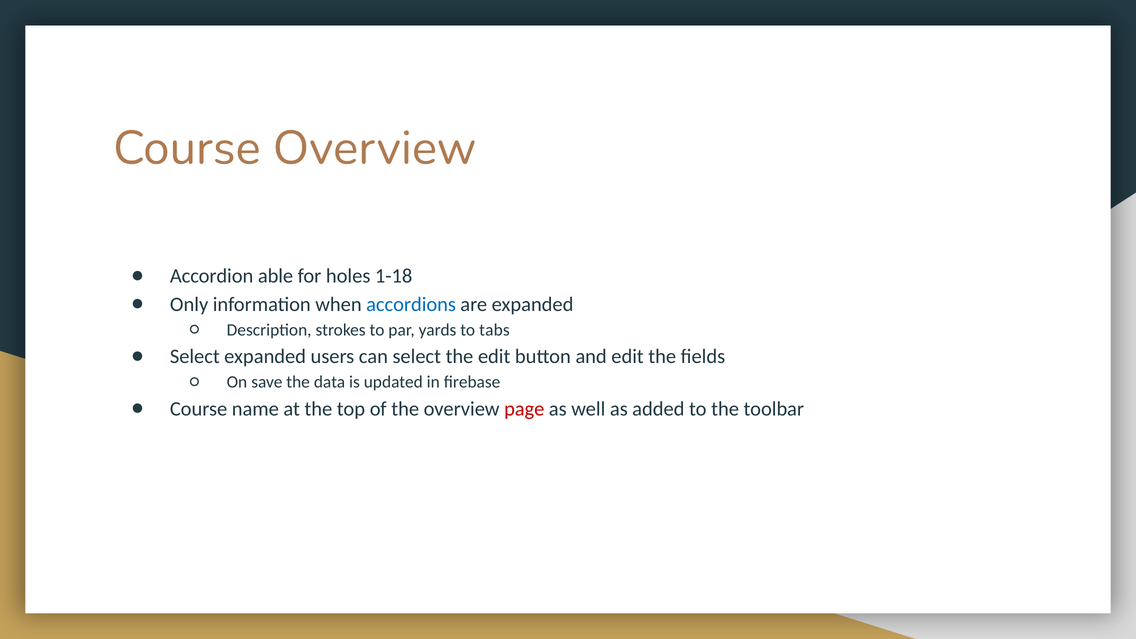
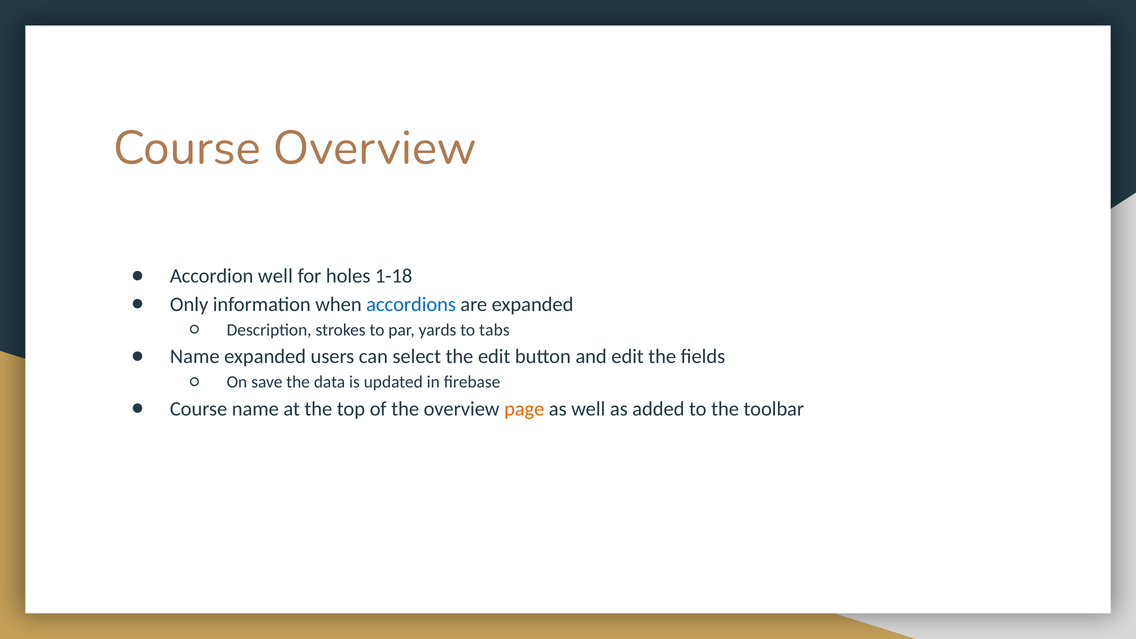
Accordion able: able -> well
Select at (195, 357): Select -> Name
page colour: red -> orange
